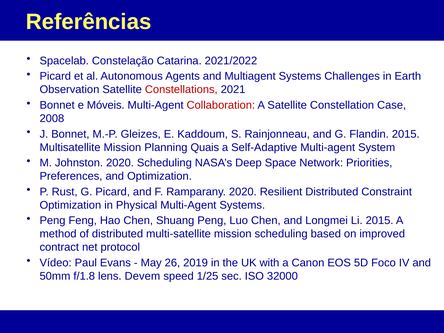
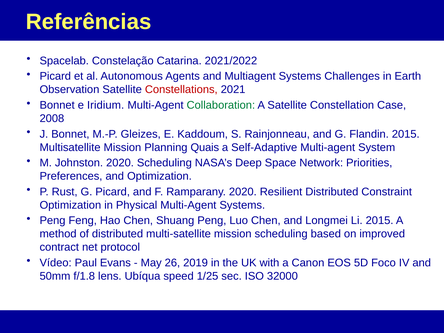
Móveis: Móveis -> Iridium
Collaboration colour: red -> green
Devem: Devem -> Ubíqua
